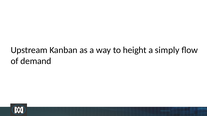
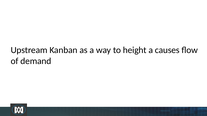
simply: simply -> causes
